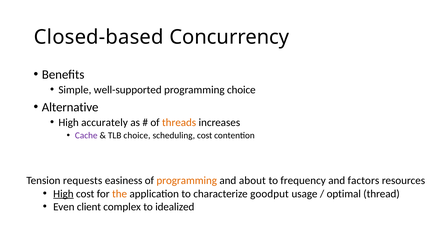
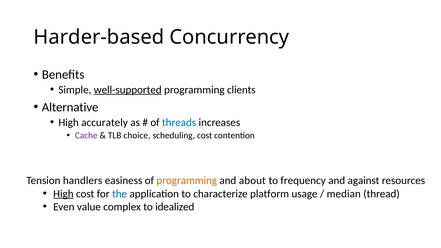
Closed-based: Closed-based -> Harder-based
well-supported underline: none -> present
programming choice: choice -> clients
threads colour: orange -> blue
requests: requests -> handlers
factors: factors -> against
the colour: orange -> blue
goodput: goodput -> platform
optimal: optimal -> median
client: client -> value
